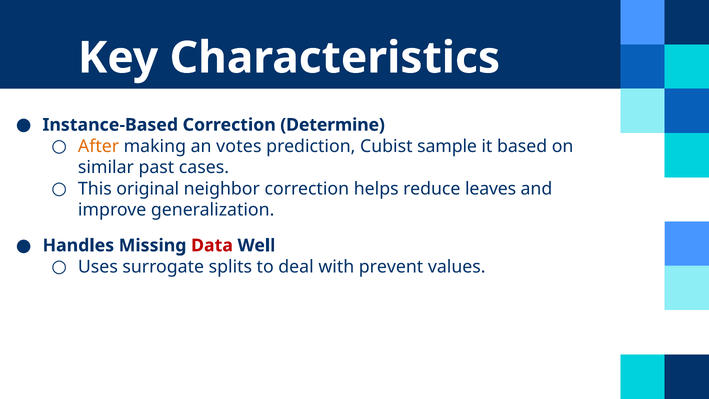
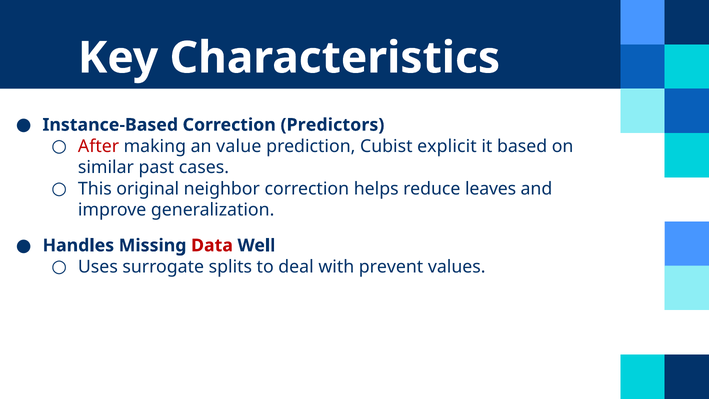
Determine: Determine -> Predictors
After colour: orange -> red
votes: votes -> value
sample: sample -> explicit
